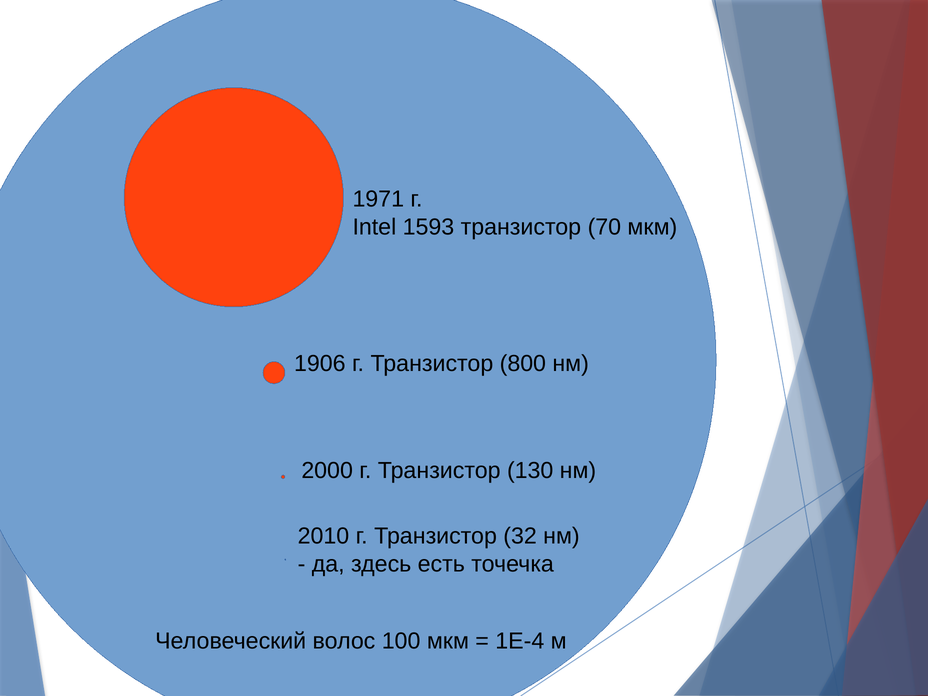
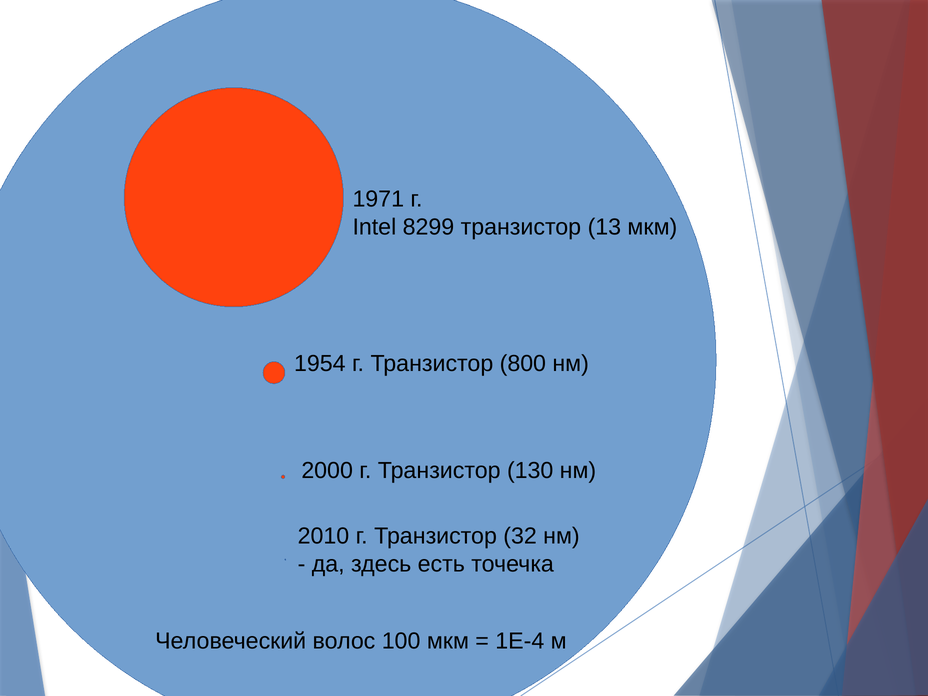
1593: 1593 -> 8299
70: 70 -> 13
1906: 1906 -> 1954
